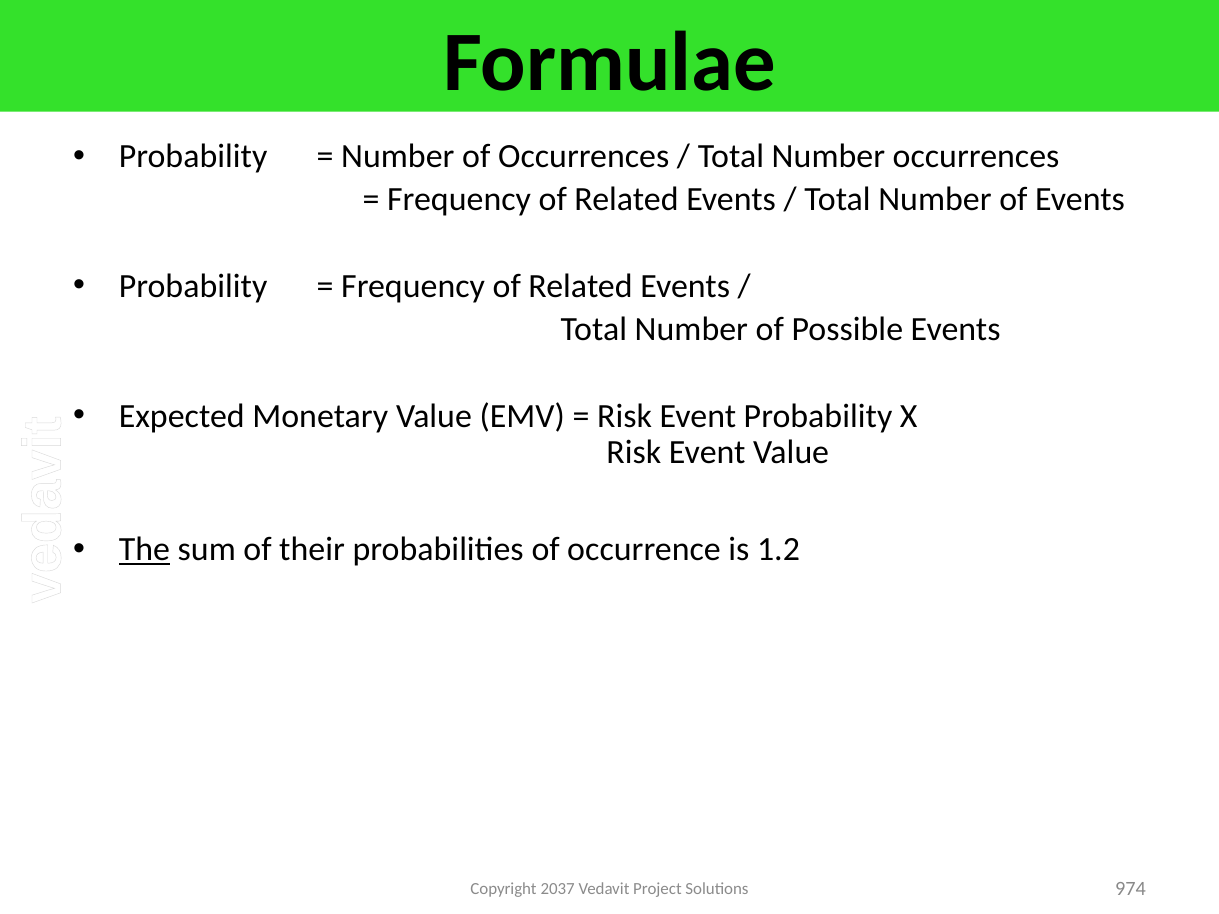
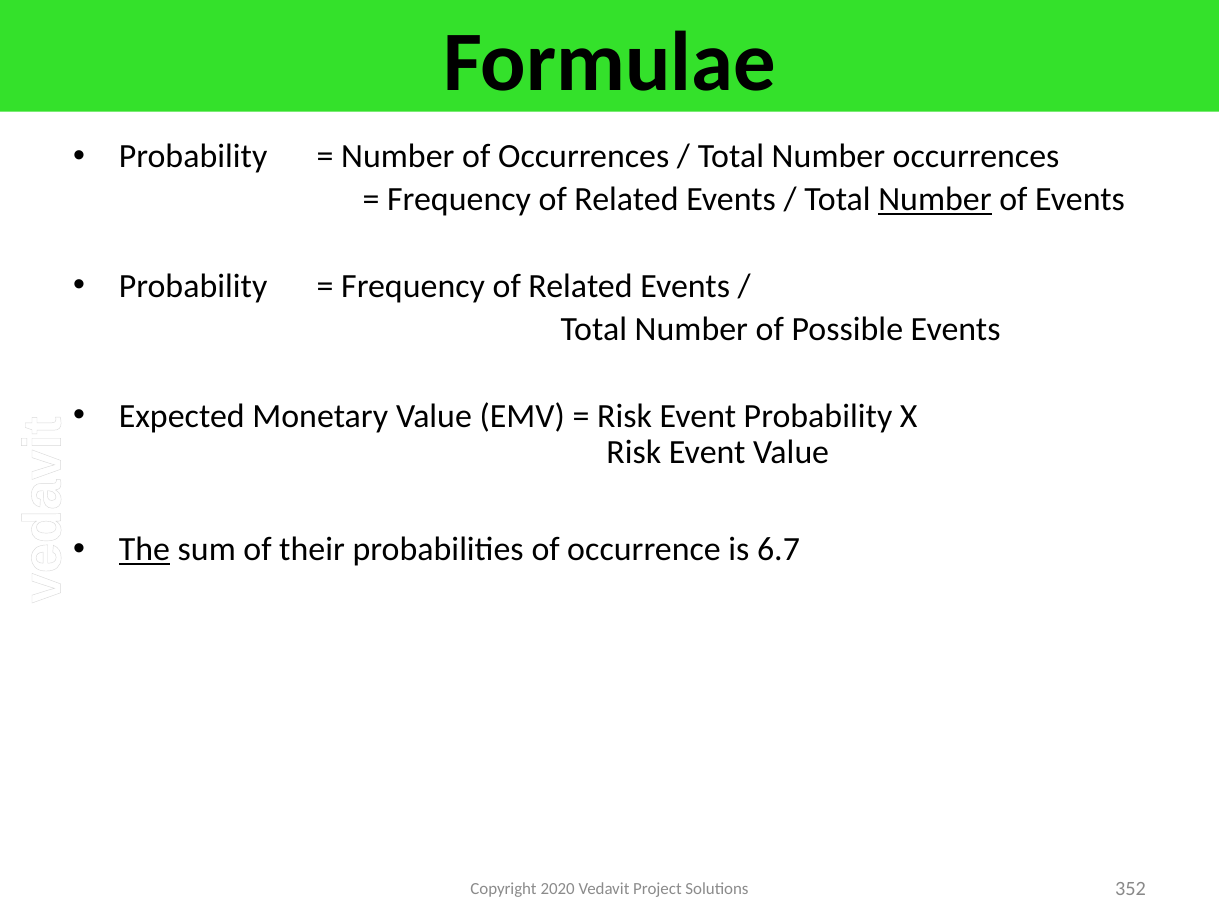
Number at (935, 200) underline: none -> present
1.2: 1.2 -> 6.7
2037: 2037 -> 2020
974: 974 -> 352
